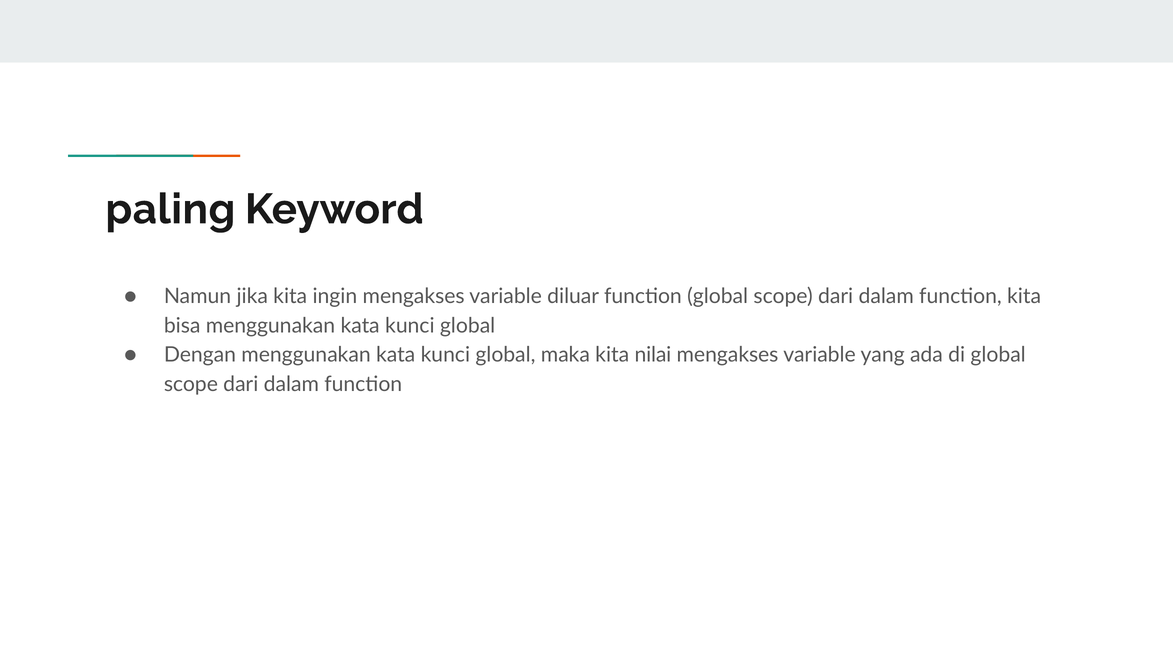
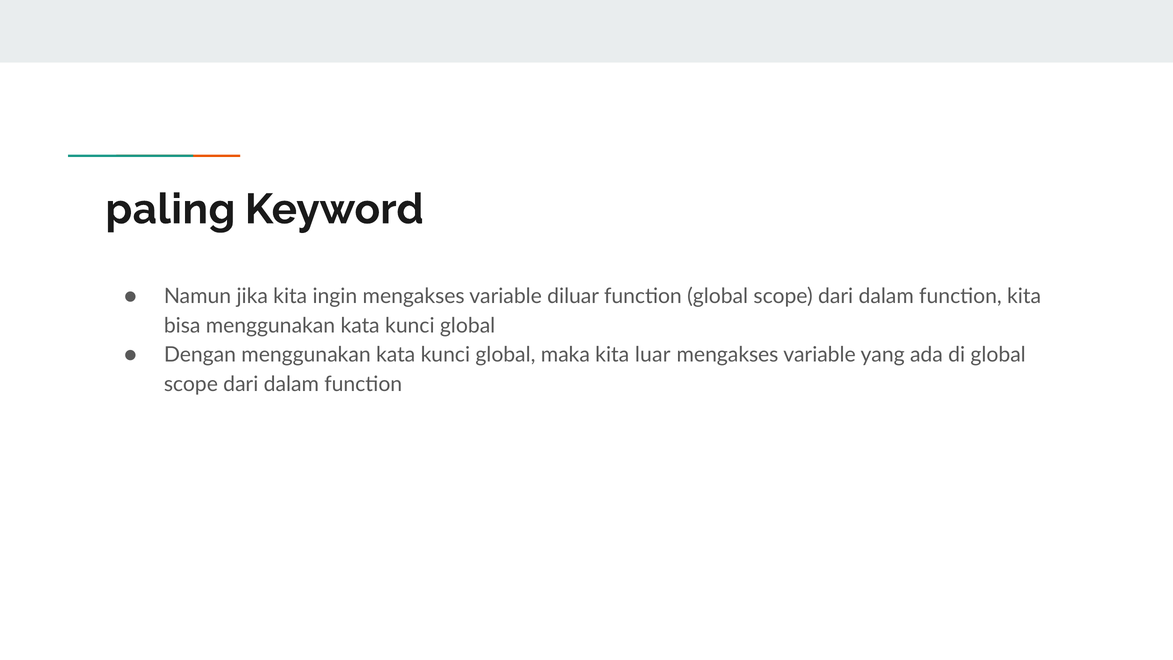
nilai: nilai -> luar
